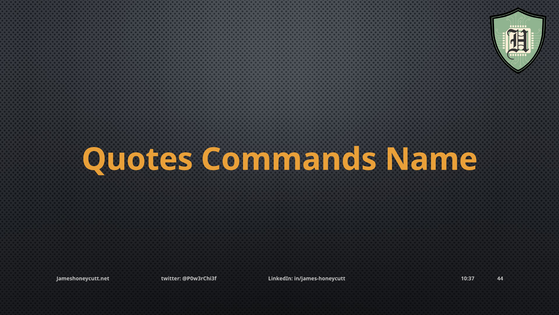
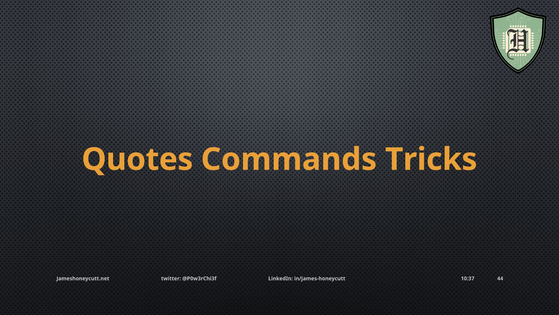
Name: Name -> Tricks
